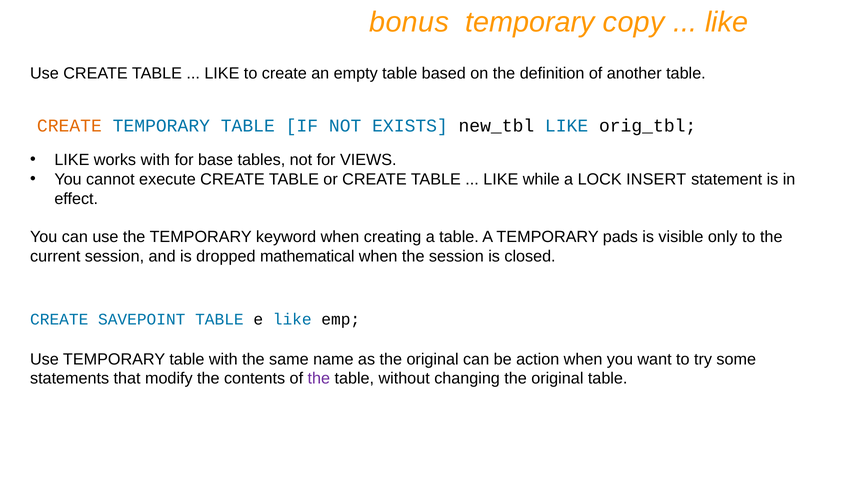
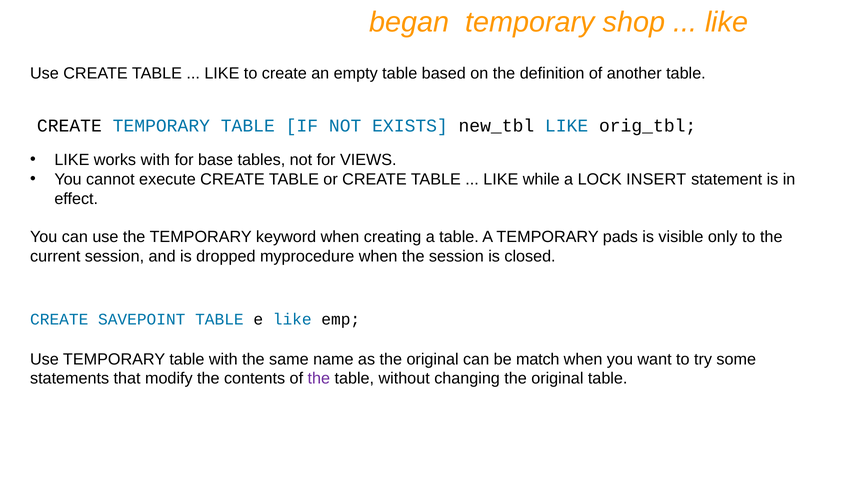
bonus: bonus -> began
copy: copy -> shop
CREATE at (69, 126) colour: orange -> black
mathematical: mathematical -> myprocedure
action: action -> match
